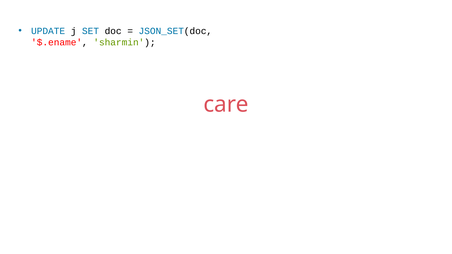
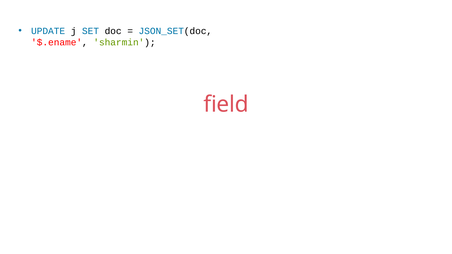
care: care -> field
